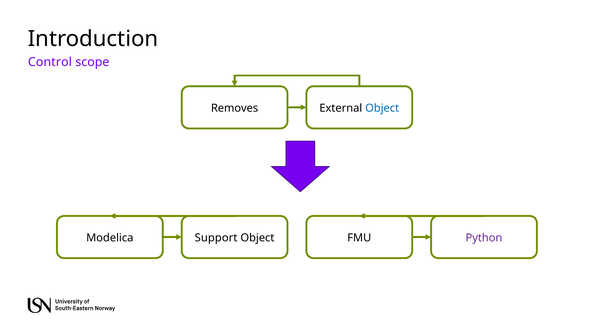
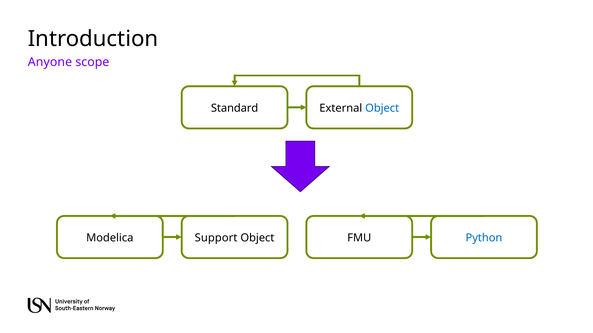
Control: Control -> Anyone
Removes: Removes -> Standard
Python colour: purple -> blue
